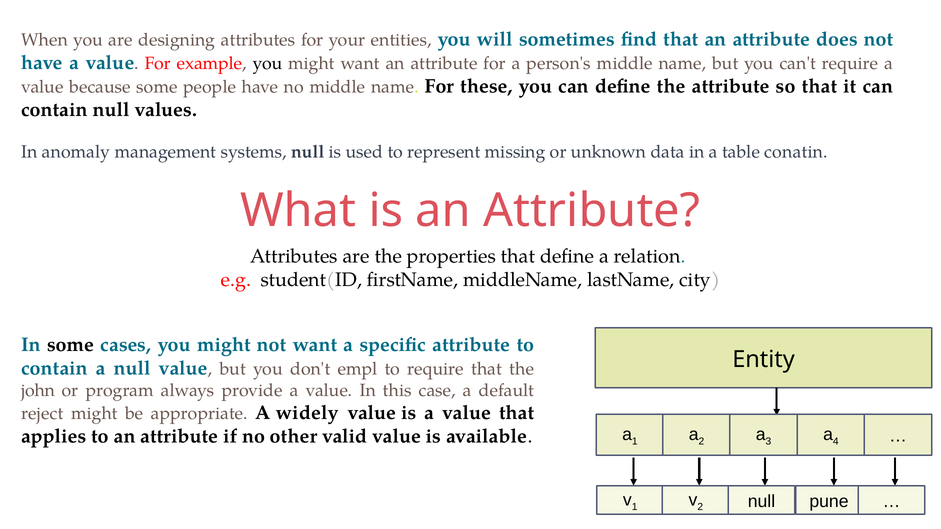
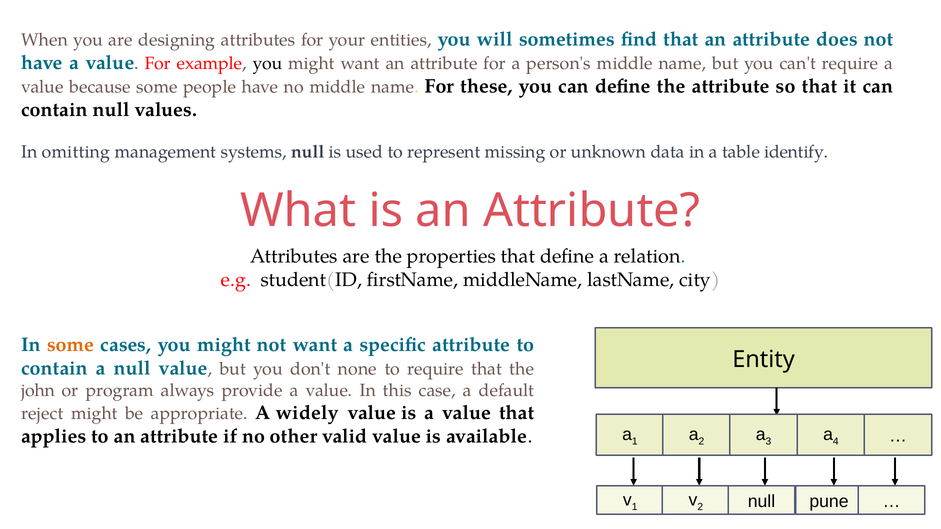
anomaly: anomaly -> omitting
conatin: conatin -> identify
some at (71, 345) colour: black -> orange
empl: empl -> none
